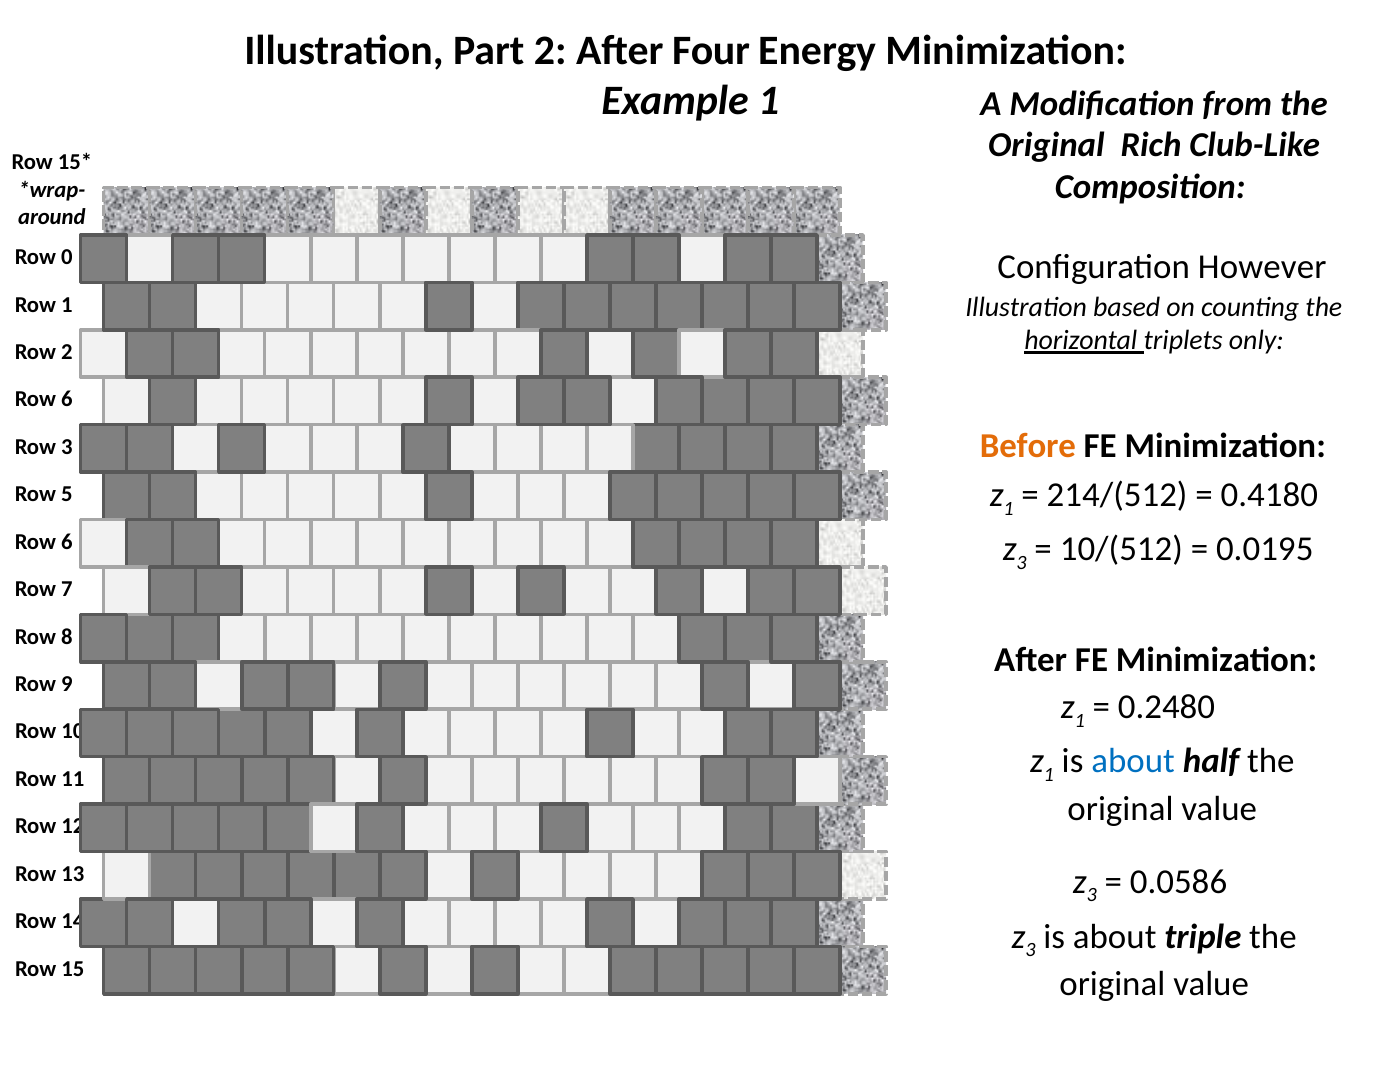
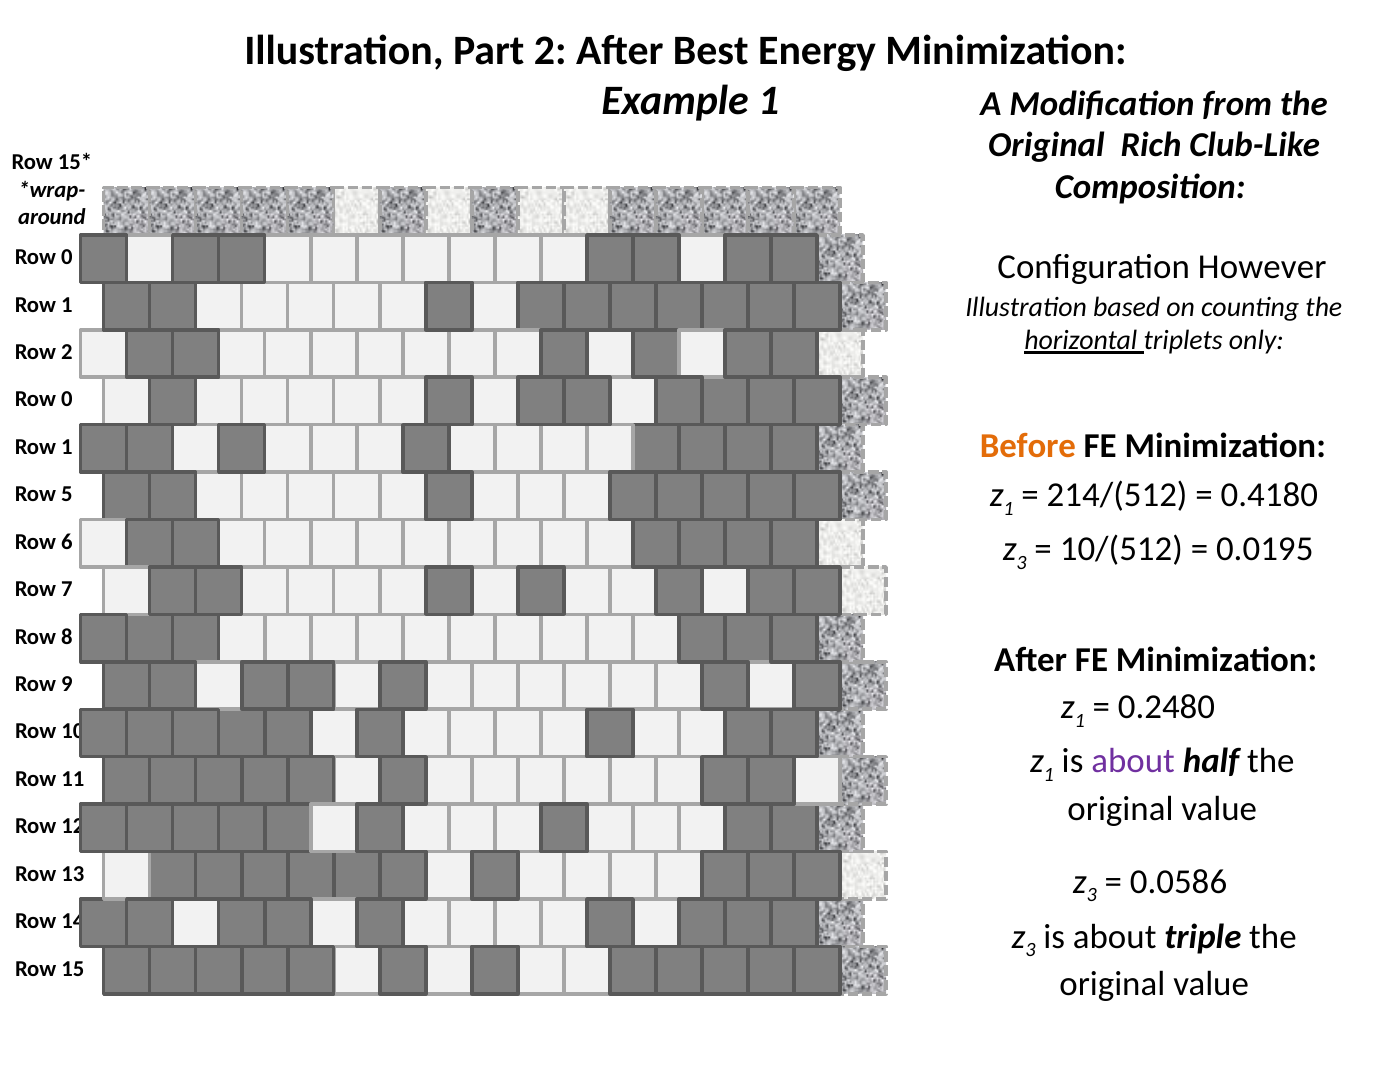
Four: Four -> Best
6 at (67, 399): 6 -> 0
3 at (67, 447): 3 -> 1
about at (1133, 761) colour: blue -> purple
